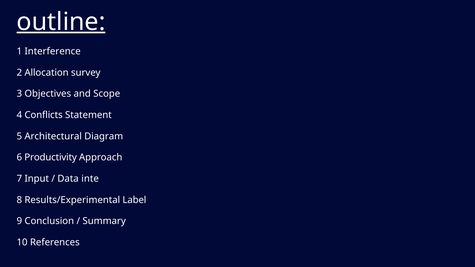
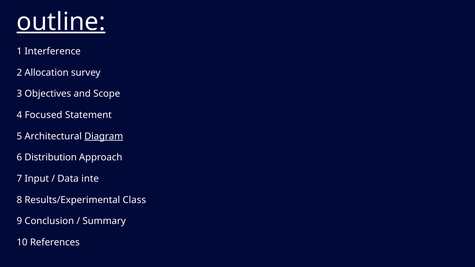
Conflicts: Conflicts -> Focused
Diagram underline: none -> present
Productivity: Productivity -> Distribution
Label: Label -> Class
